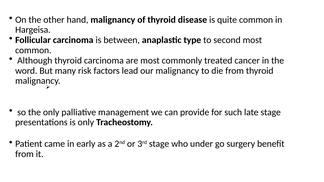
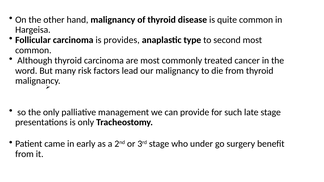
between: between -> provides
